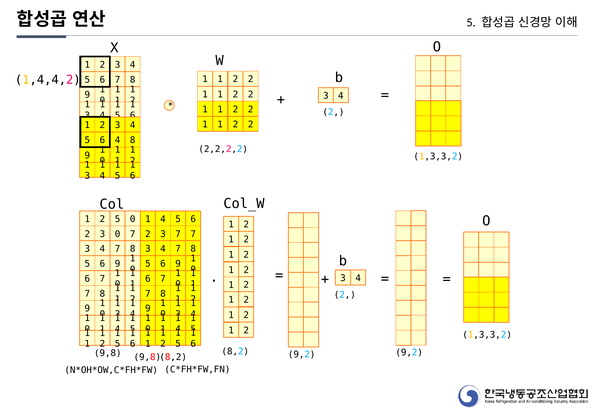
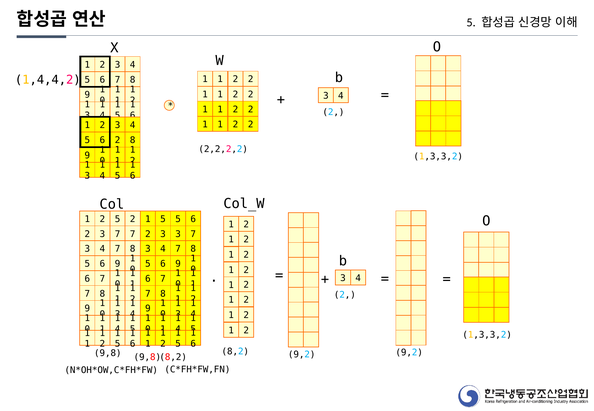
4 at (118, 140): 4 -> 2
5 0: 0 -> 2
4 at (163, 219): 4 -> 5
3 7: 7 -> 3
2 3 0: 0 -> 7
